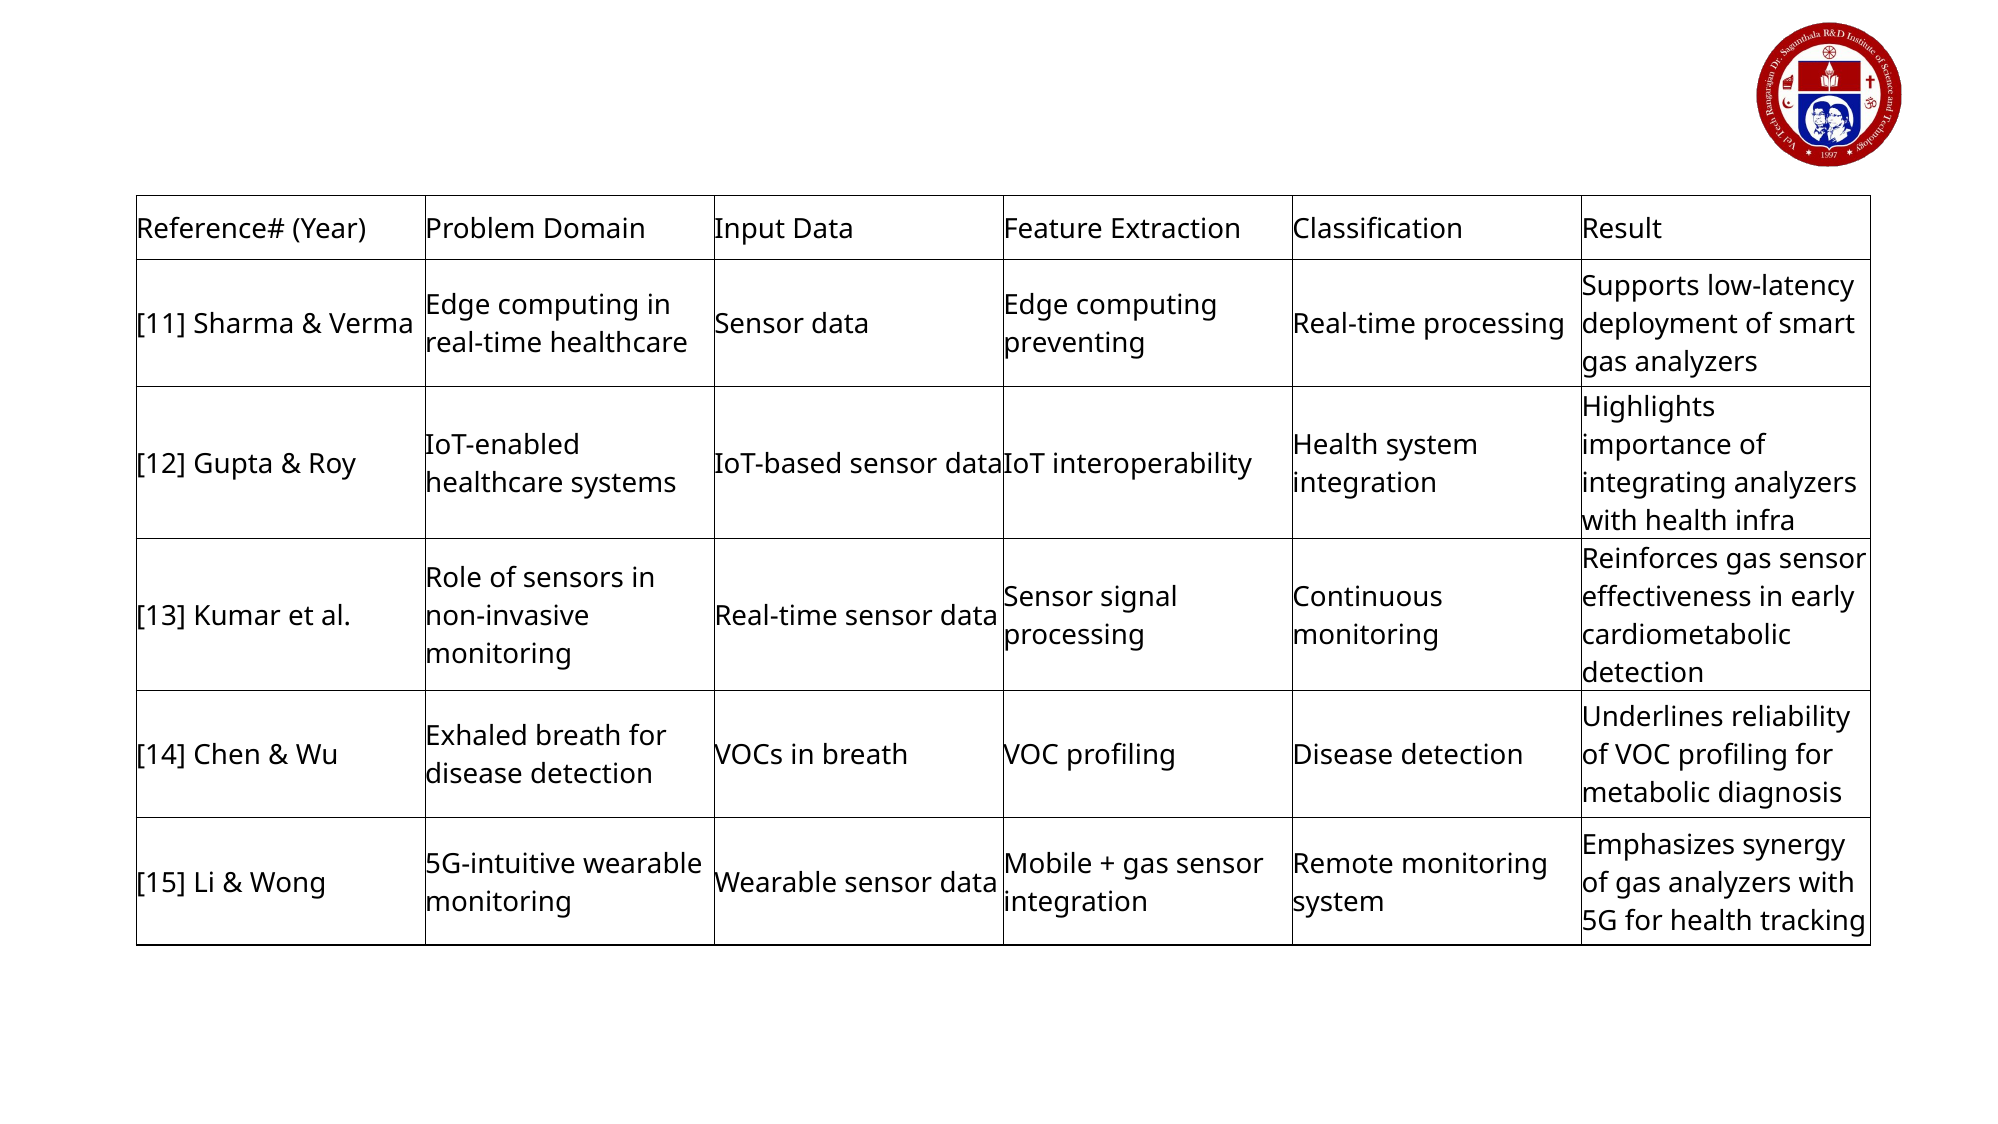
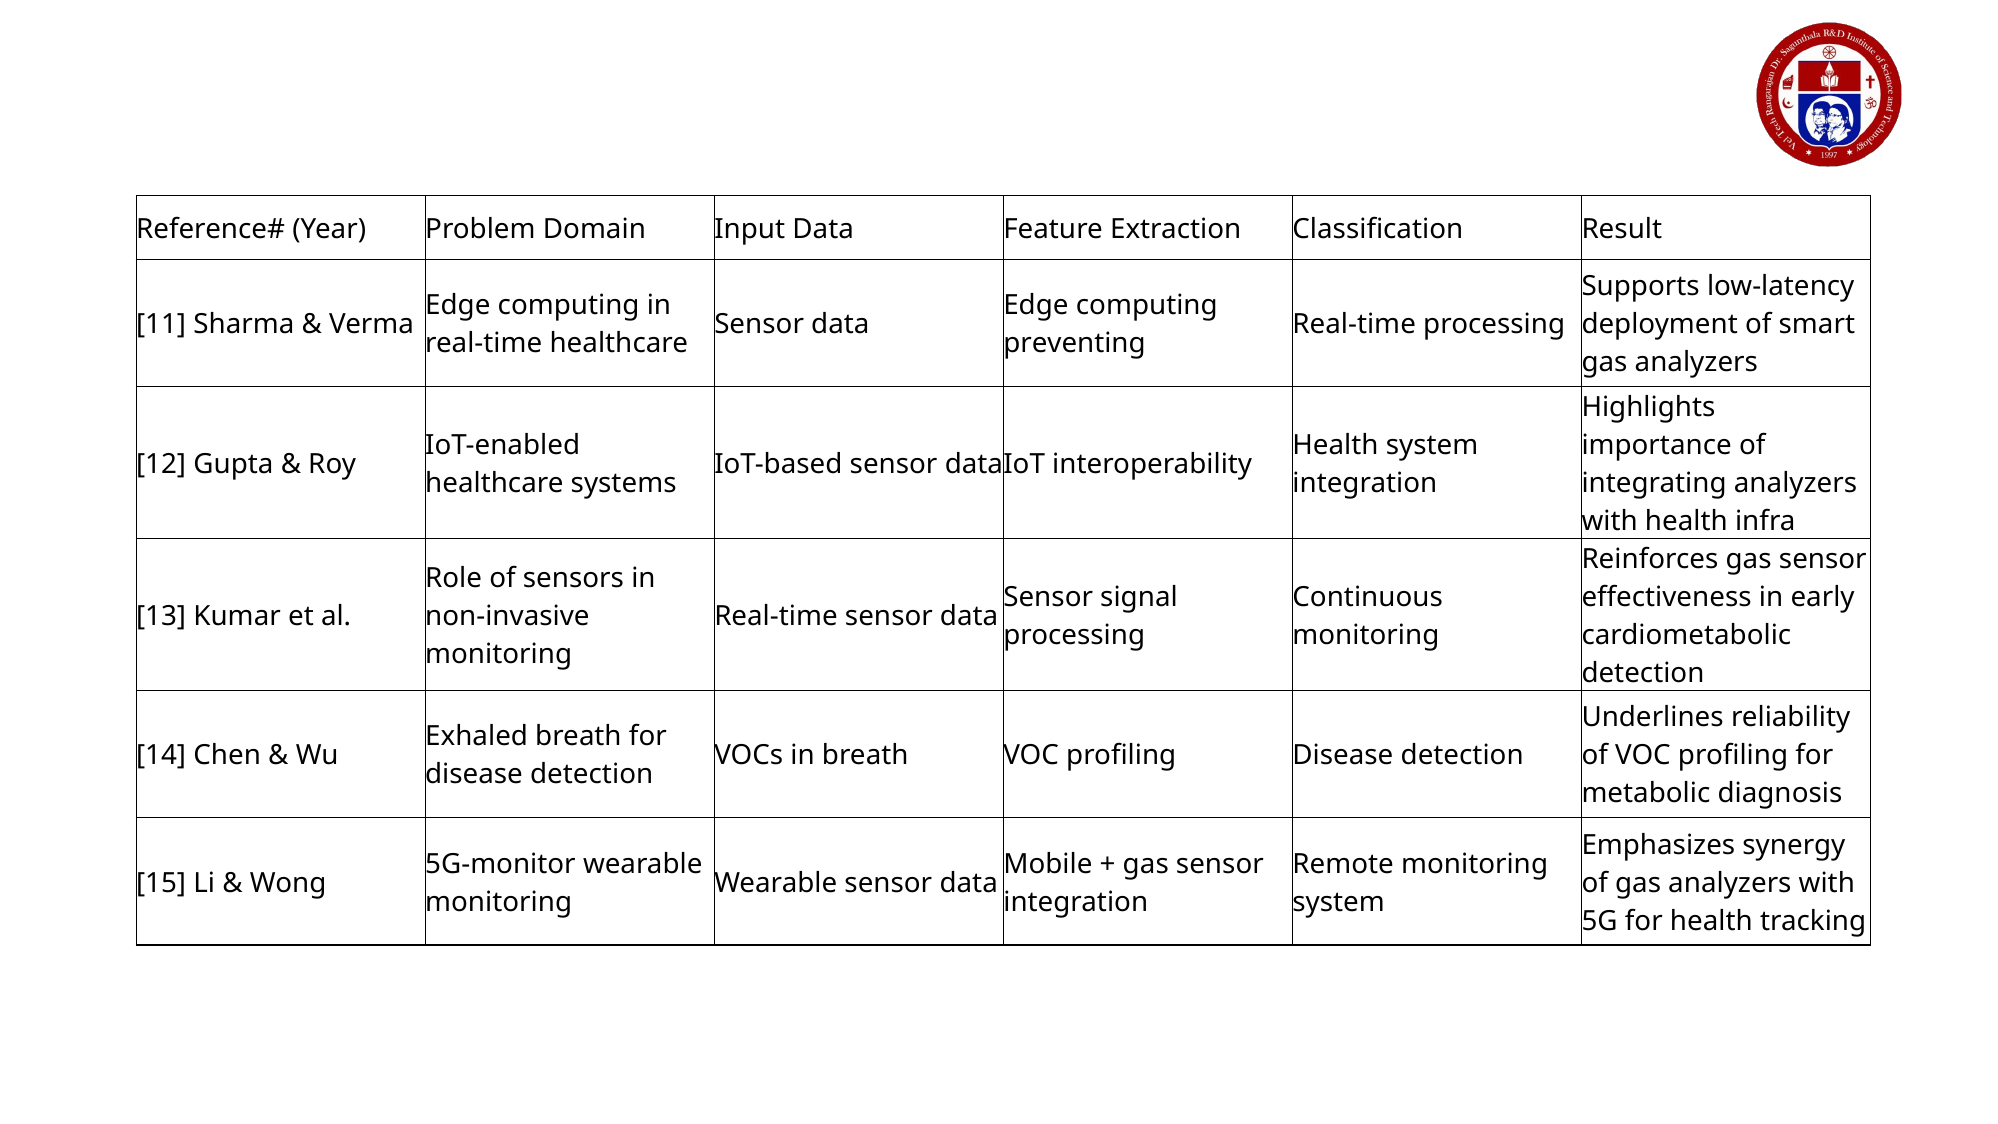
5G-intuitive: 5G-intuitive -> 5G-monitor
